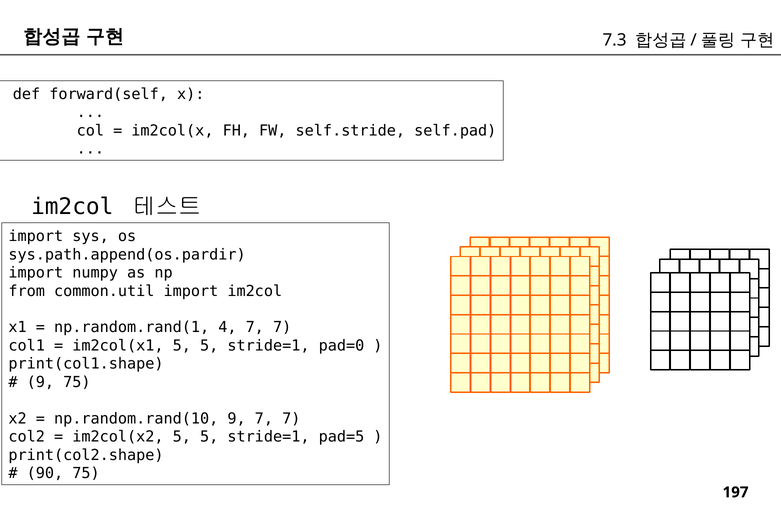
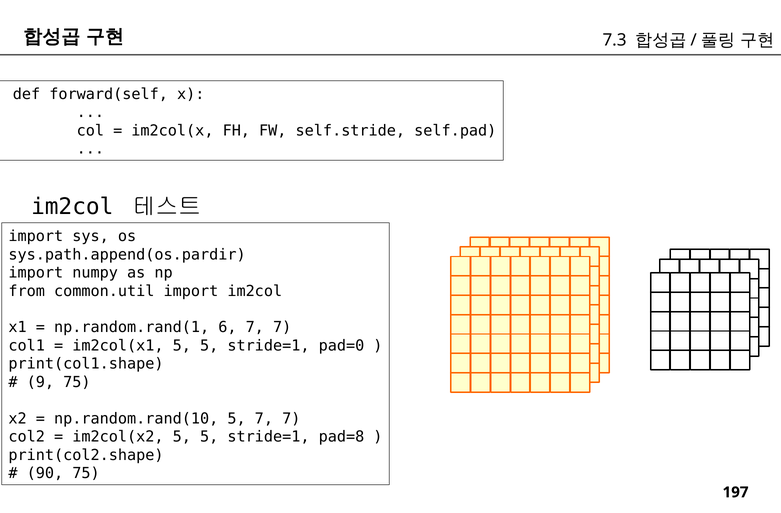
4: 4 -> 6
np.random.rand(10 9: 9 -> 5
pad=5: pad=5 -> pad=8
